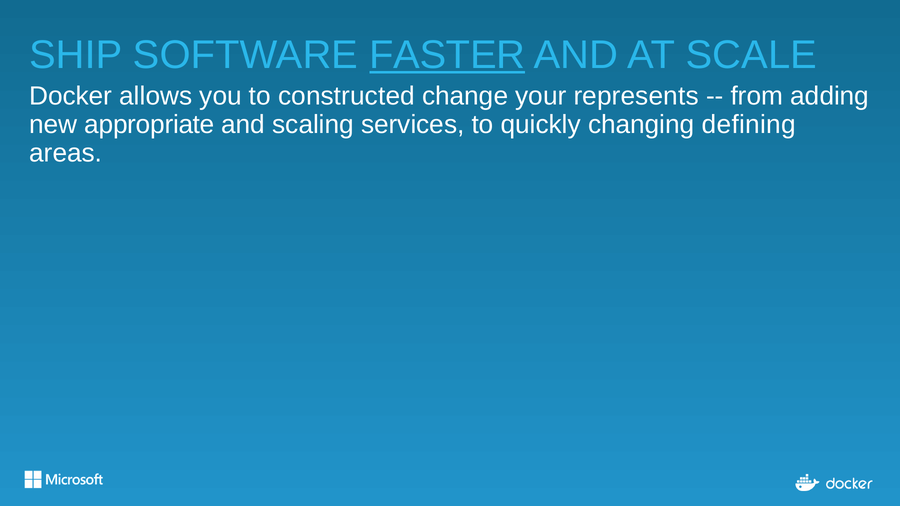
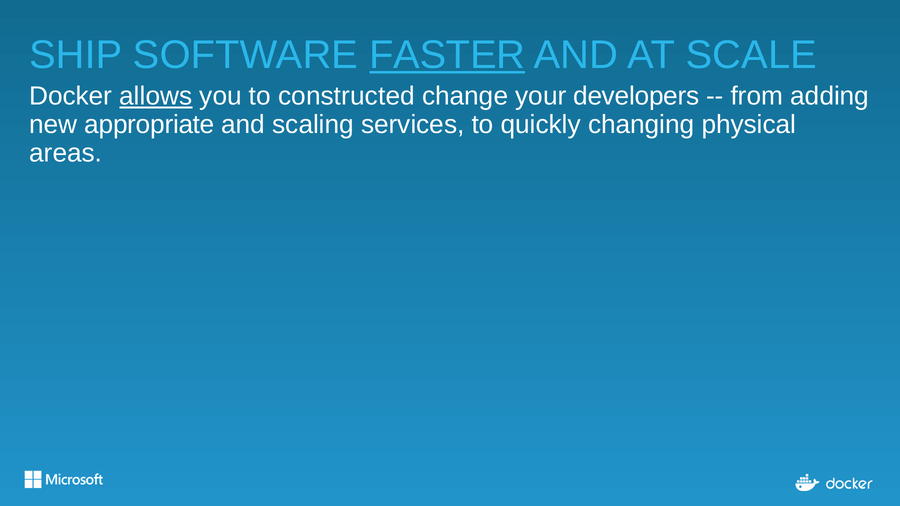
allows underline: none -> present
represents: represents -> developers
defining: defining -> physical
